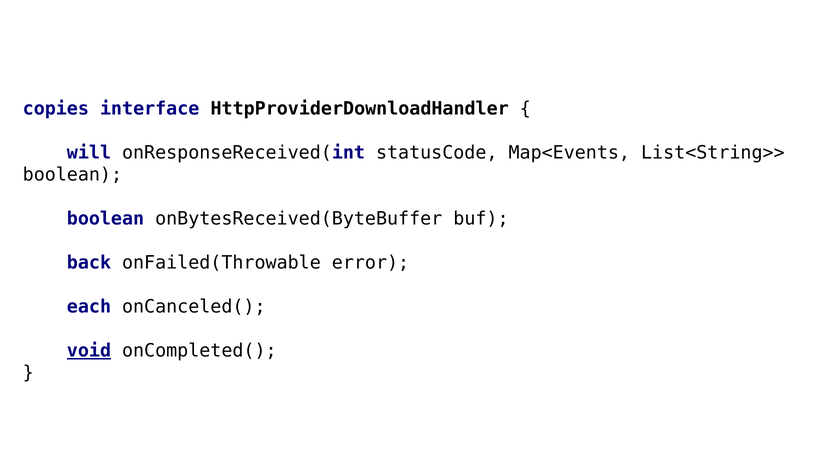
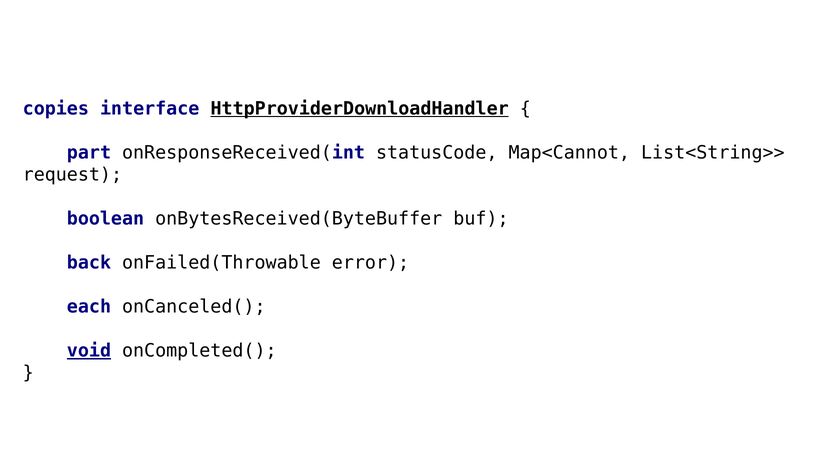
HttpProviderDownloadHandler underline: none -> present
will: will -> part
Map<Events: Map<Events -> Map<Cannot
boolean at (72, 175): boolean -> request
